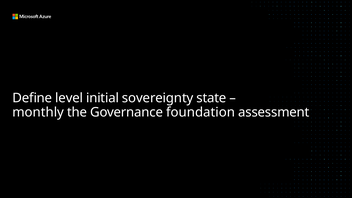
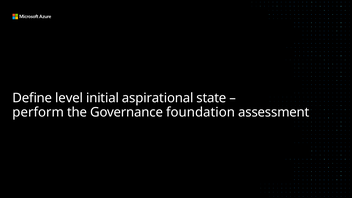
sovereignty: sovereignty -> aspirational
monthly: monthly -> perform
